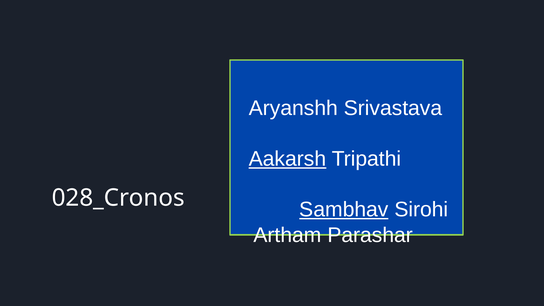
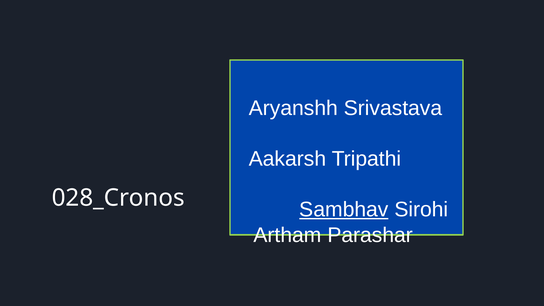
Aakarsh underline: present -> none
